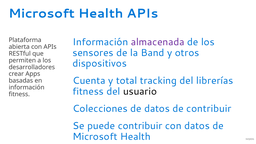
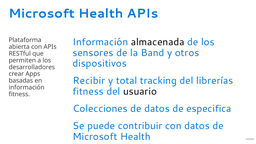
almacenada colour: purple -> black
Cuenta: Cuenta -> Recibir
de contribuir: contribuir -> especifica
